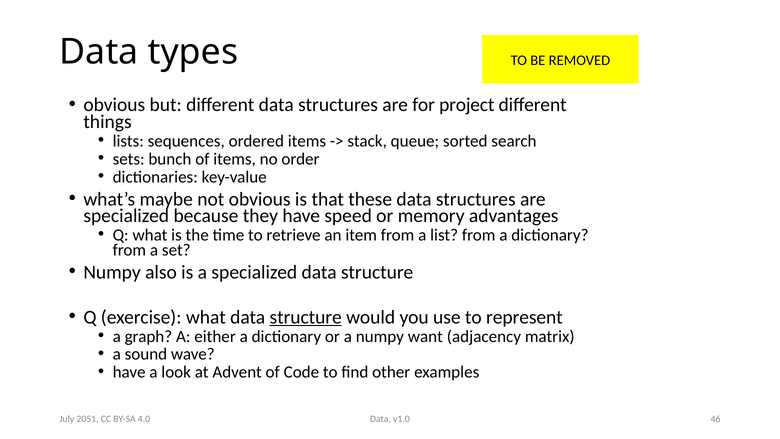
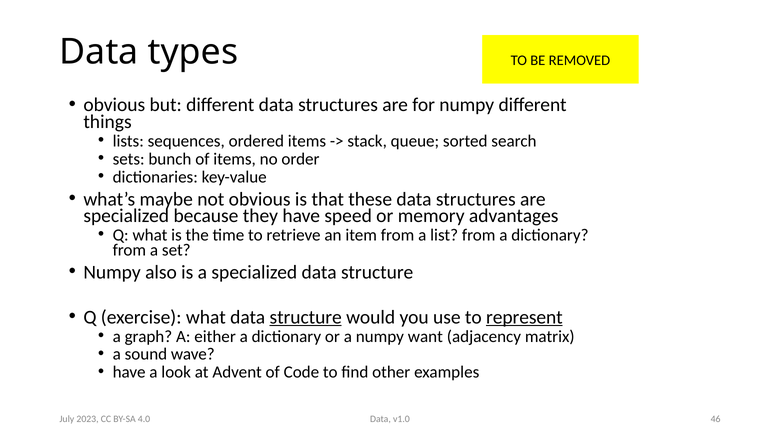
for project: project -> numpy
represent underline: none -> present
2051: 2051 -> 2023
